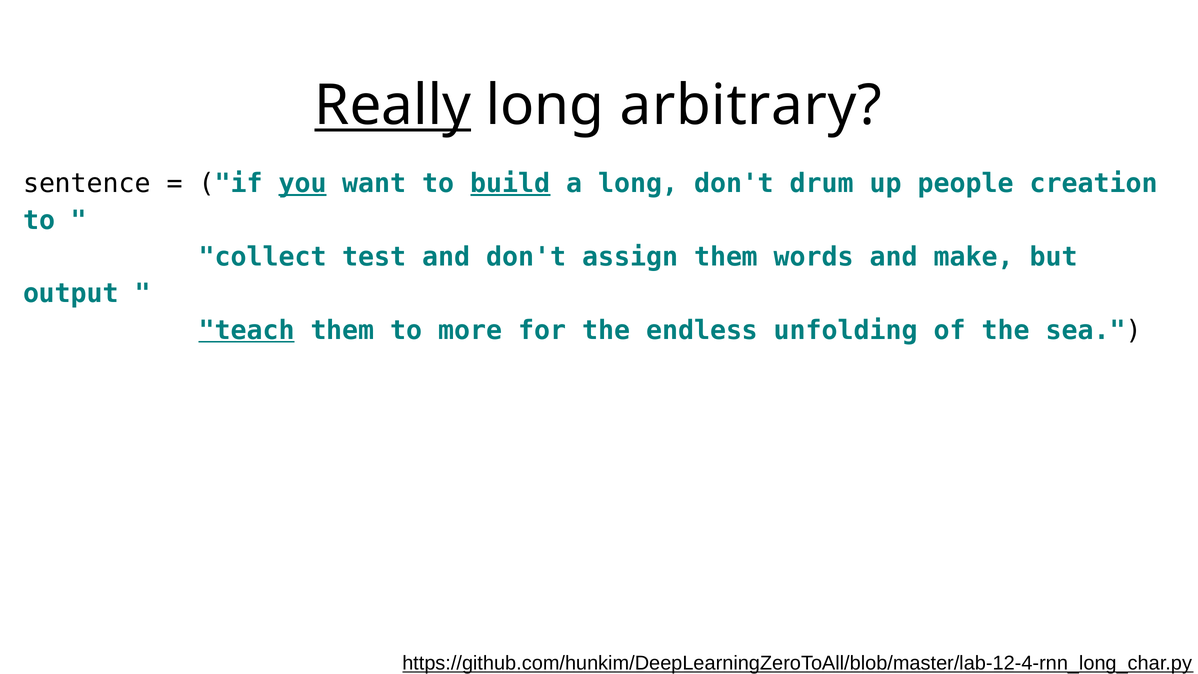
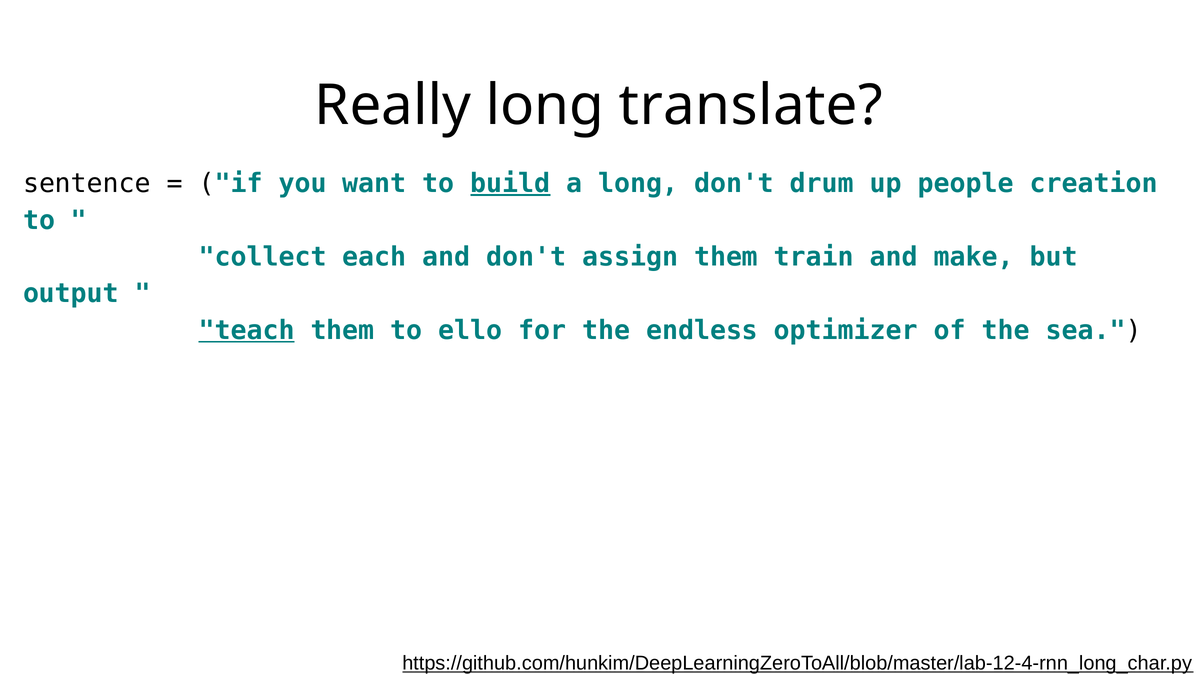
Really underline: present -> none
arbitrary: arbitrary -> translate
you underline: present -> none
test: test -> each
words: words -> train
more: more -> ello
unfolding: unfolding -> optimizer
